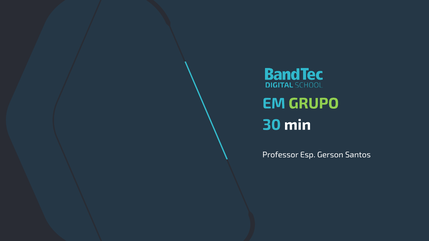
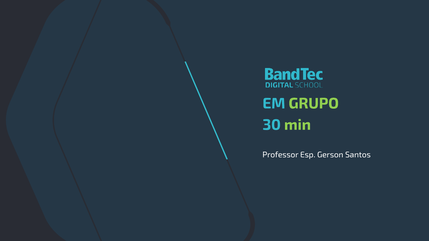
min colour: white -> light green
